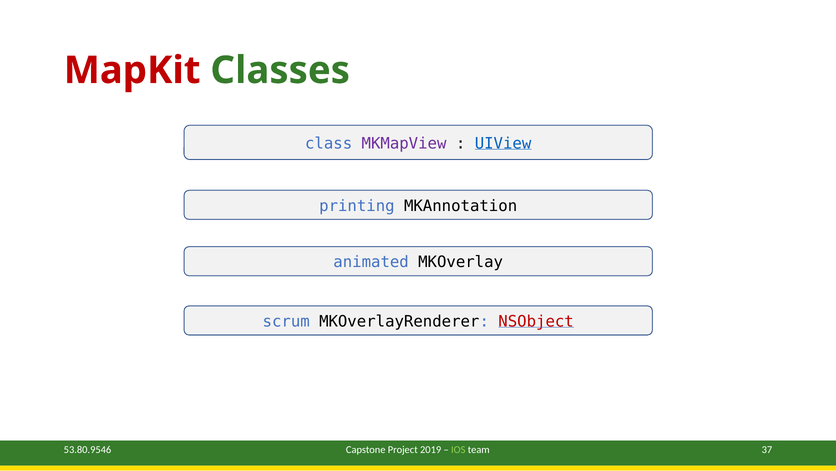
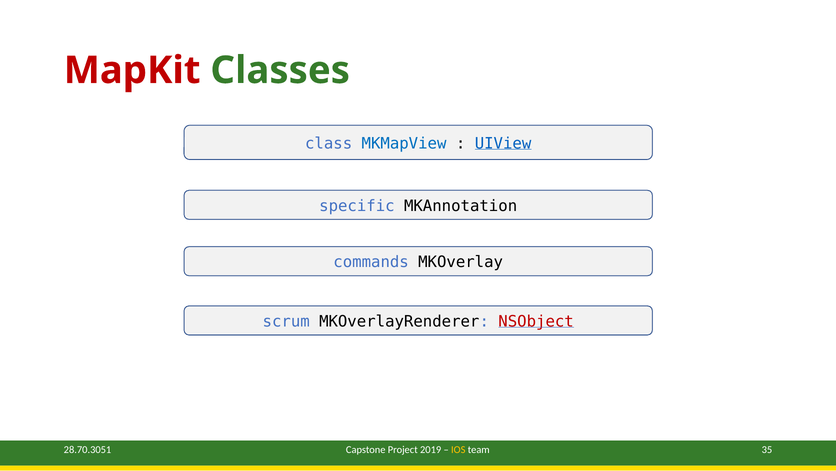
MKMapView colour: purple -> blue
printing: printing -> specific
animated: animated -> commands
53.80.9546: 53.80.9546 -> 28.70.3051
IOS colour: light green -> yellow
37: 37 -> 35
